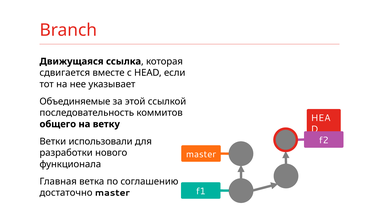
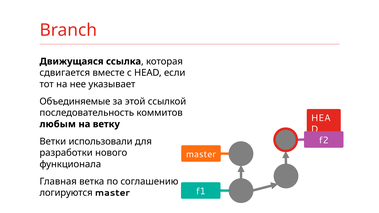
общего: общего -> любым
достаточно: достаточно -> логируются
